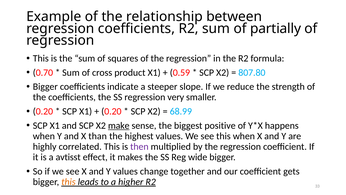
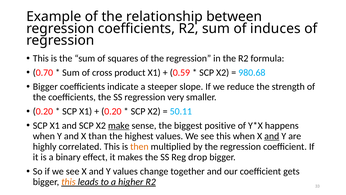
partially: partially -> induces
807.80: 807.80 -> 980.68
68.99: 68.99 -> 50.11
and at (272, 136) underline: none -> present
then colour: purple -> orange
avtisst: avtisst -> binary
wide: wide -> drop
